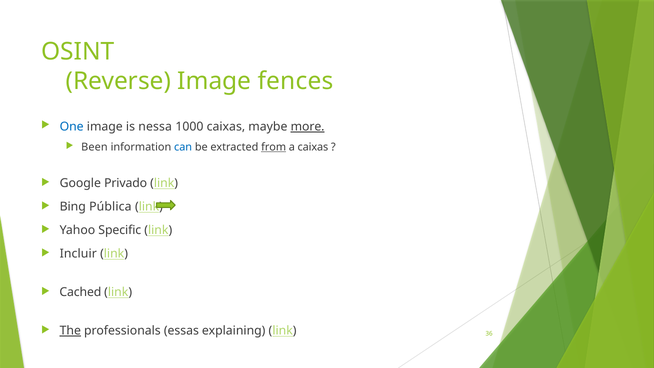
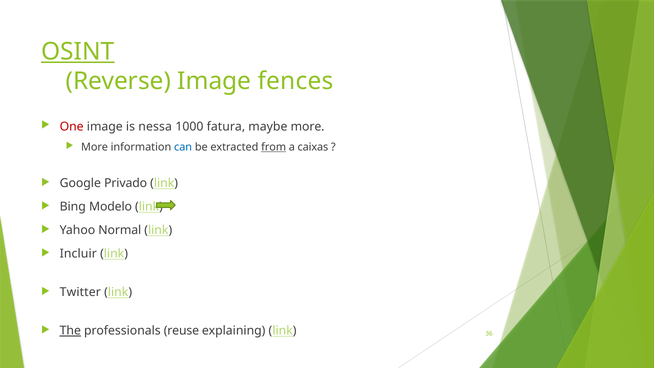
OSINT underline: none -> present
One colour: blue -> red
1000 caixas: caixas -> fatura
more at (308, 127) underline: present -> none
Been at (94, 147): Been -> More
Pública: Pública -> Modelo
Specific: Specific -> Normal
Cached: Cached -> Twitter
essas: essas -> reuse
